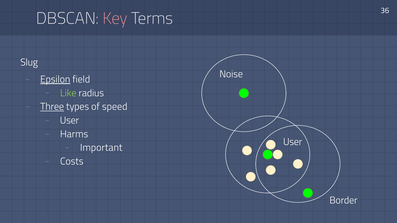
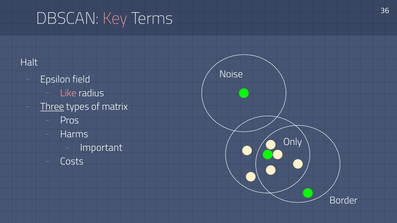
Slug: Slug -> Halt
Epsilon underline: present -> none
Like colour: light green -> pink
speed: speed -> matrix
User at (69, 121): User -> Pros
User at (293, 142): User -> Only
